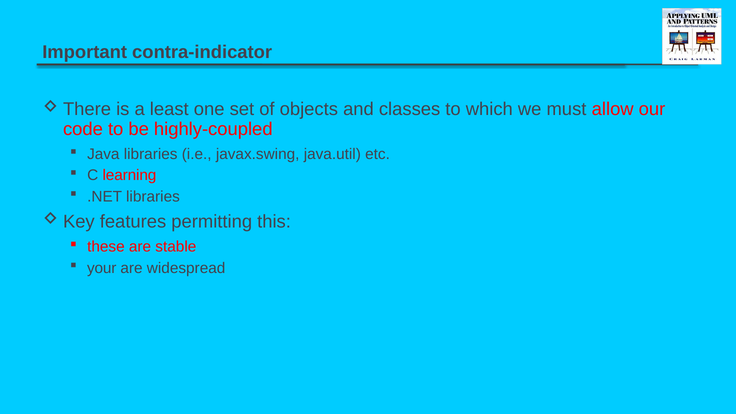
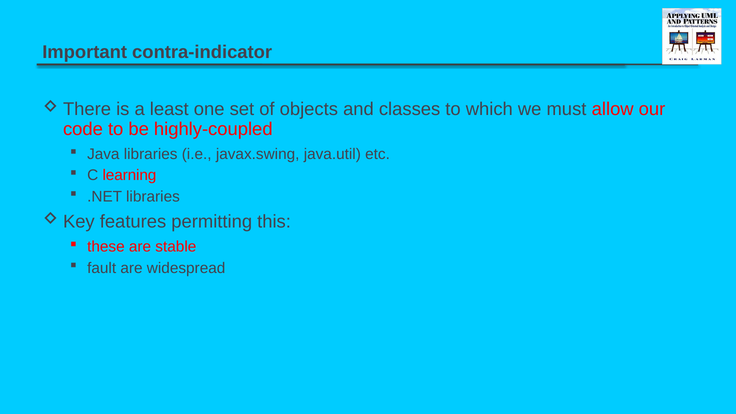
your: your -> fault
